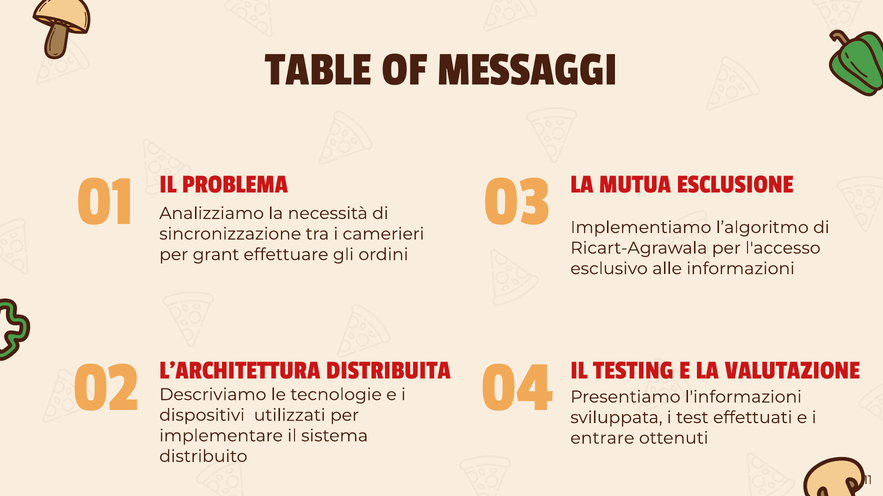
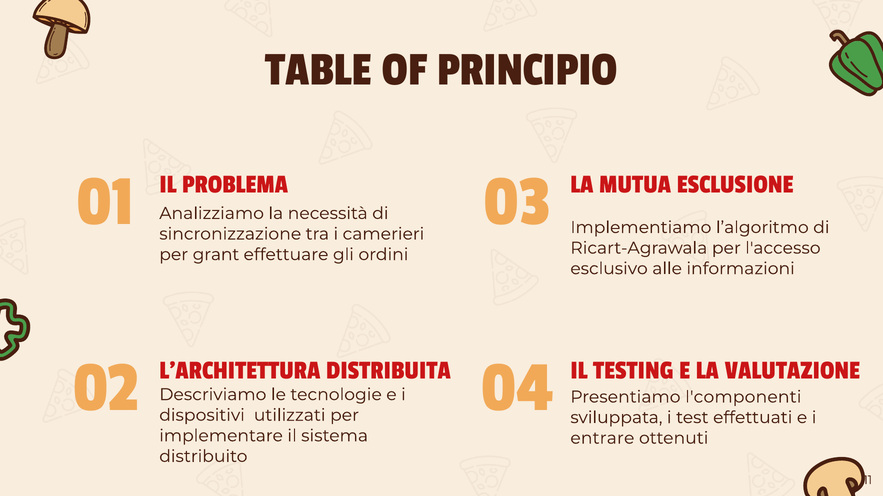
MESSAGGI: MESSAGGI -> PRINCIPIO
l'informazioni: l'informazioni -> l'componenti
